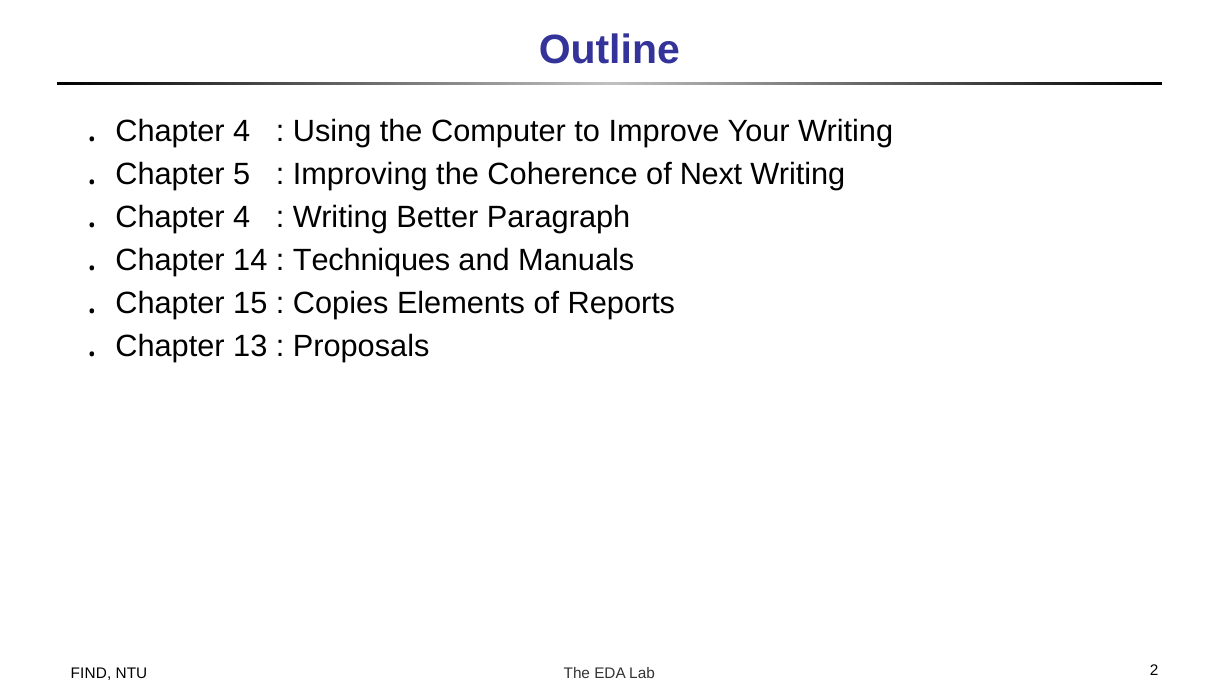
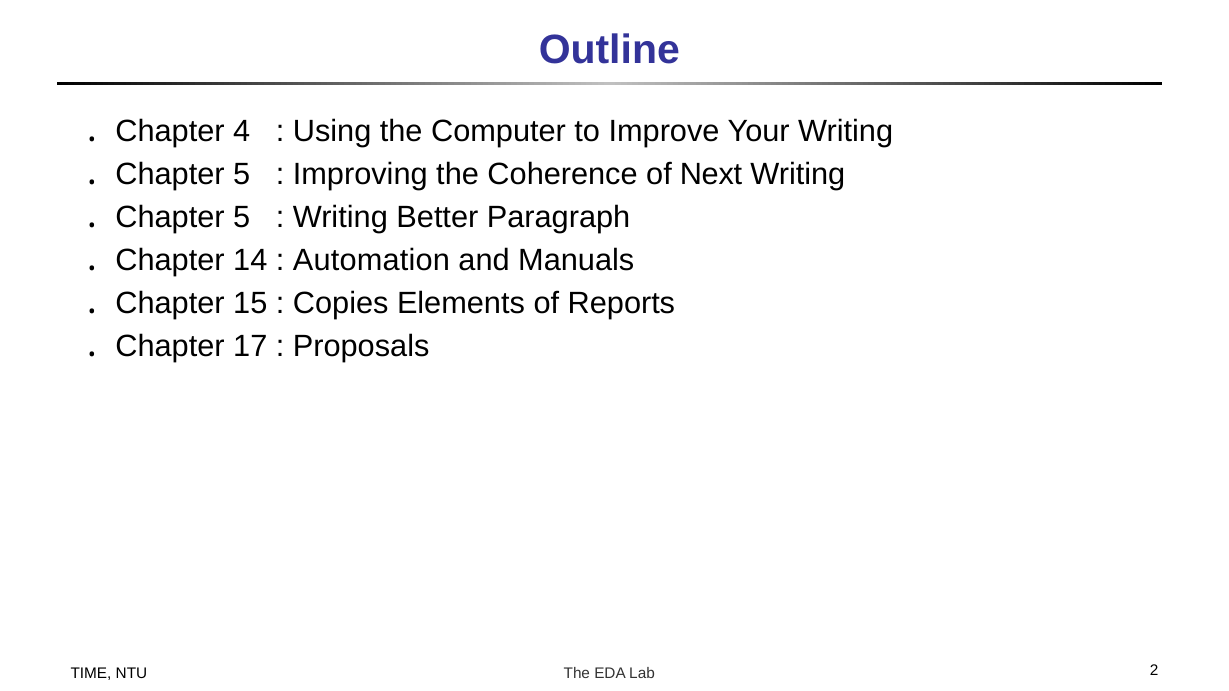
4 at (242, 217): 4 -> 5
Techniques: Techniques -> Automation
13: 13 -> 17
FIND: FIND -> TIME
